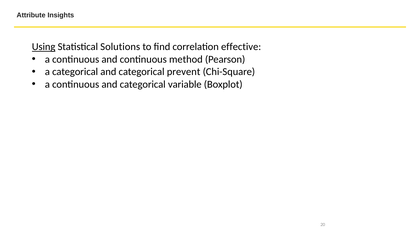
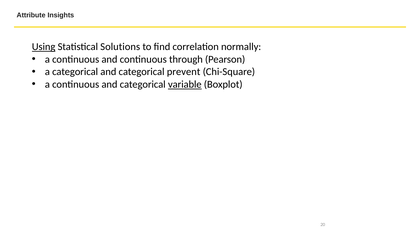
effective: effective -> normally
method: method -> through
variable underline: none -> present
